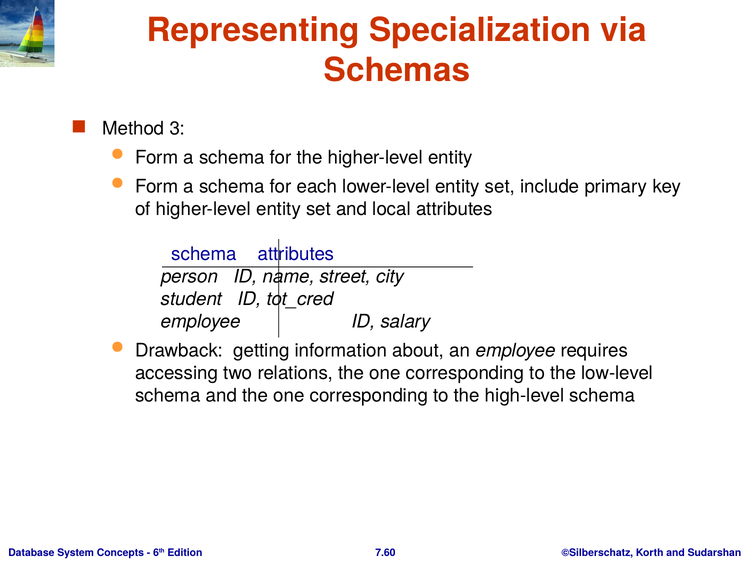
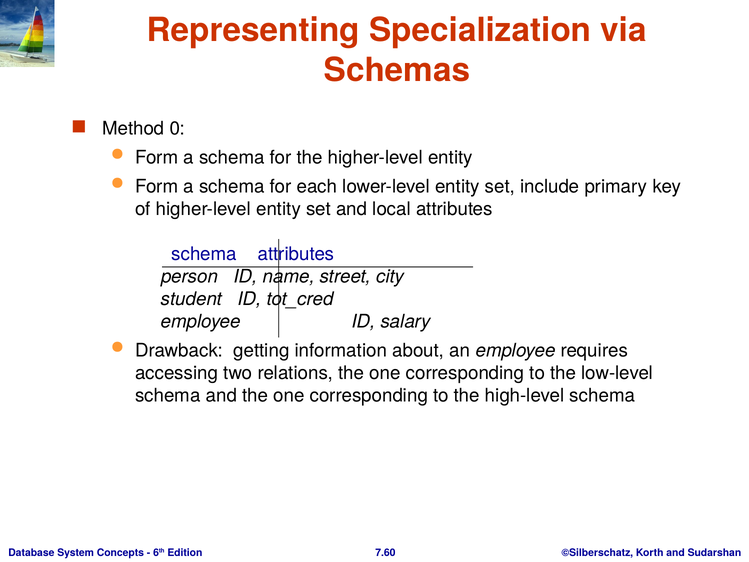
3: 3 -> 0
